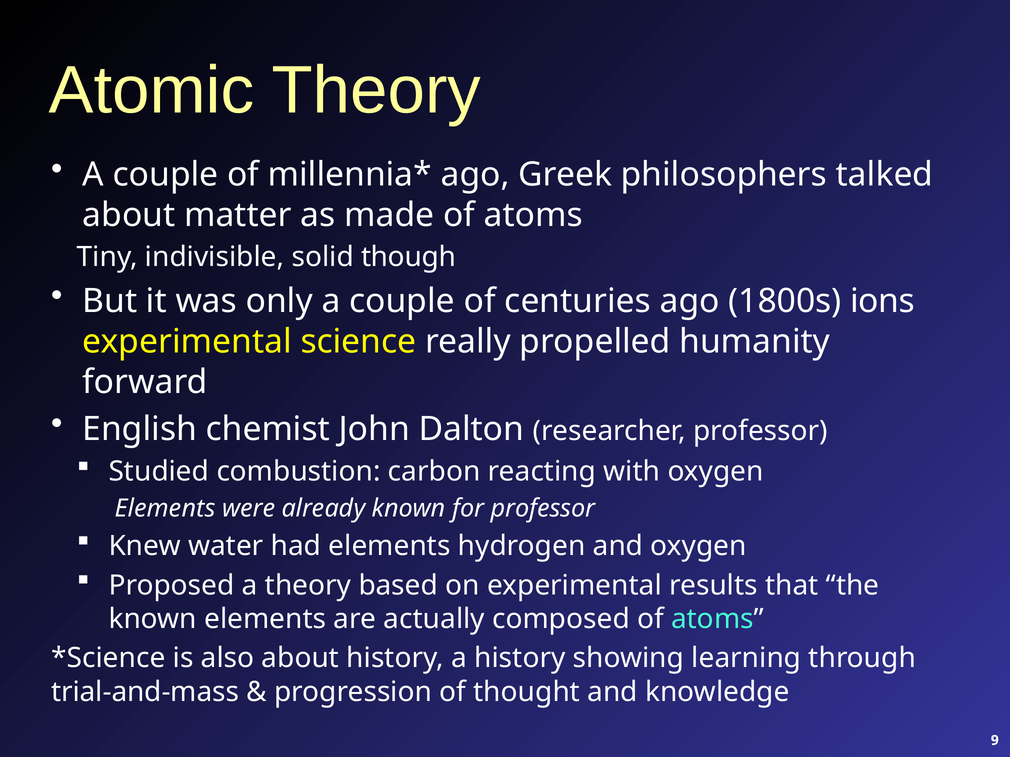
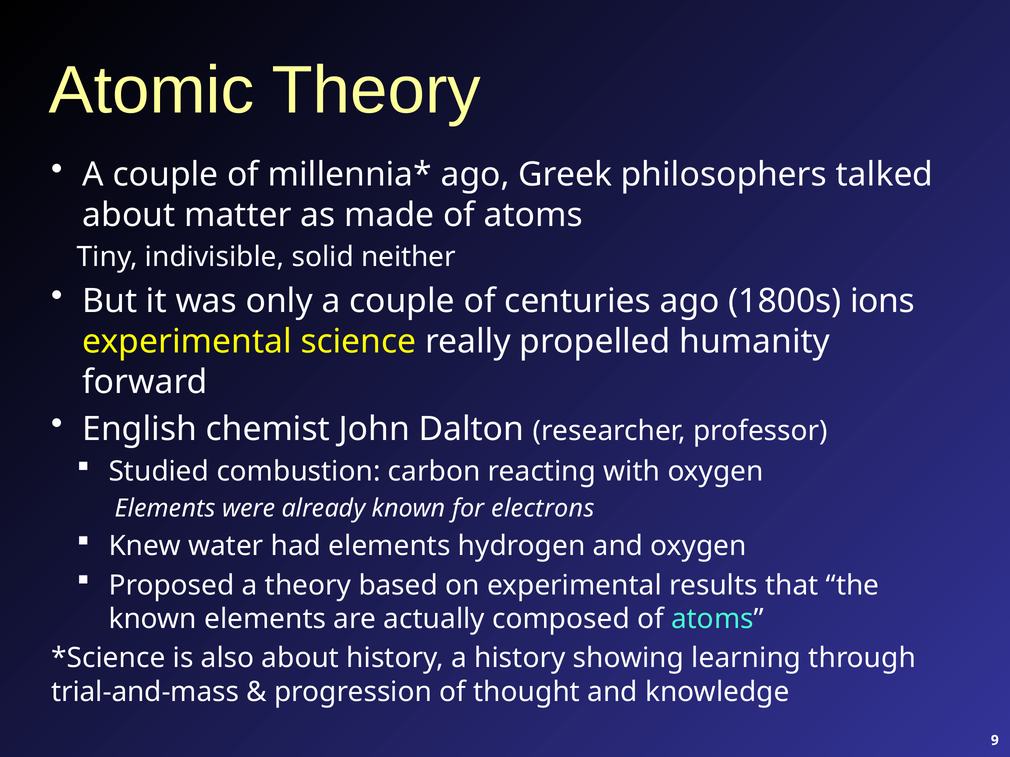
though: though -> neither
for professor: professor -> electrons
